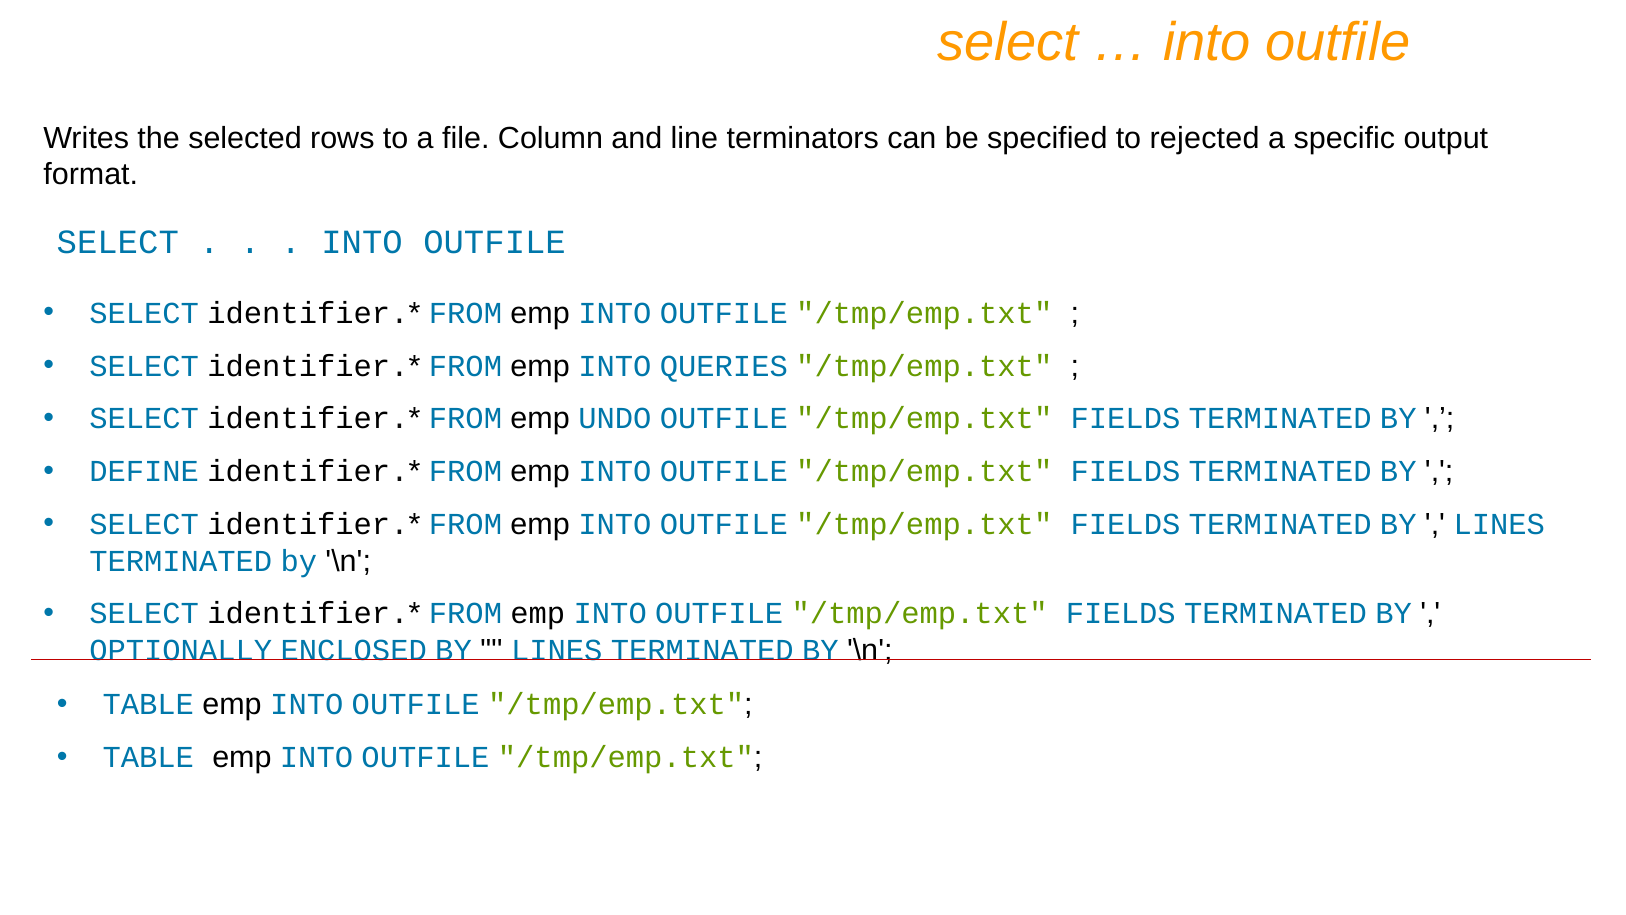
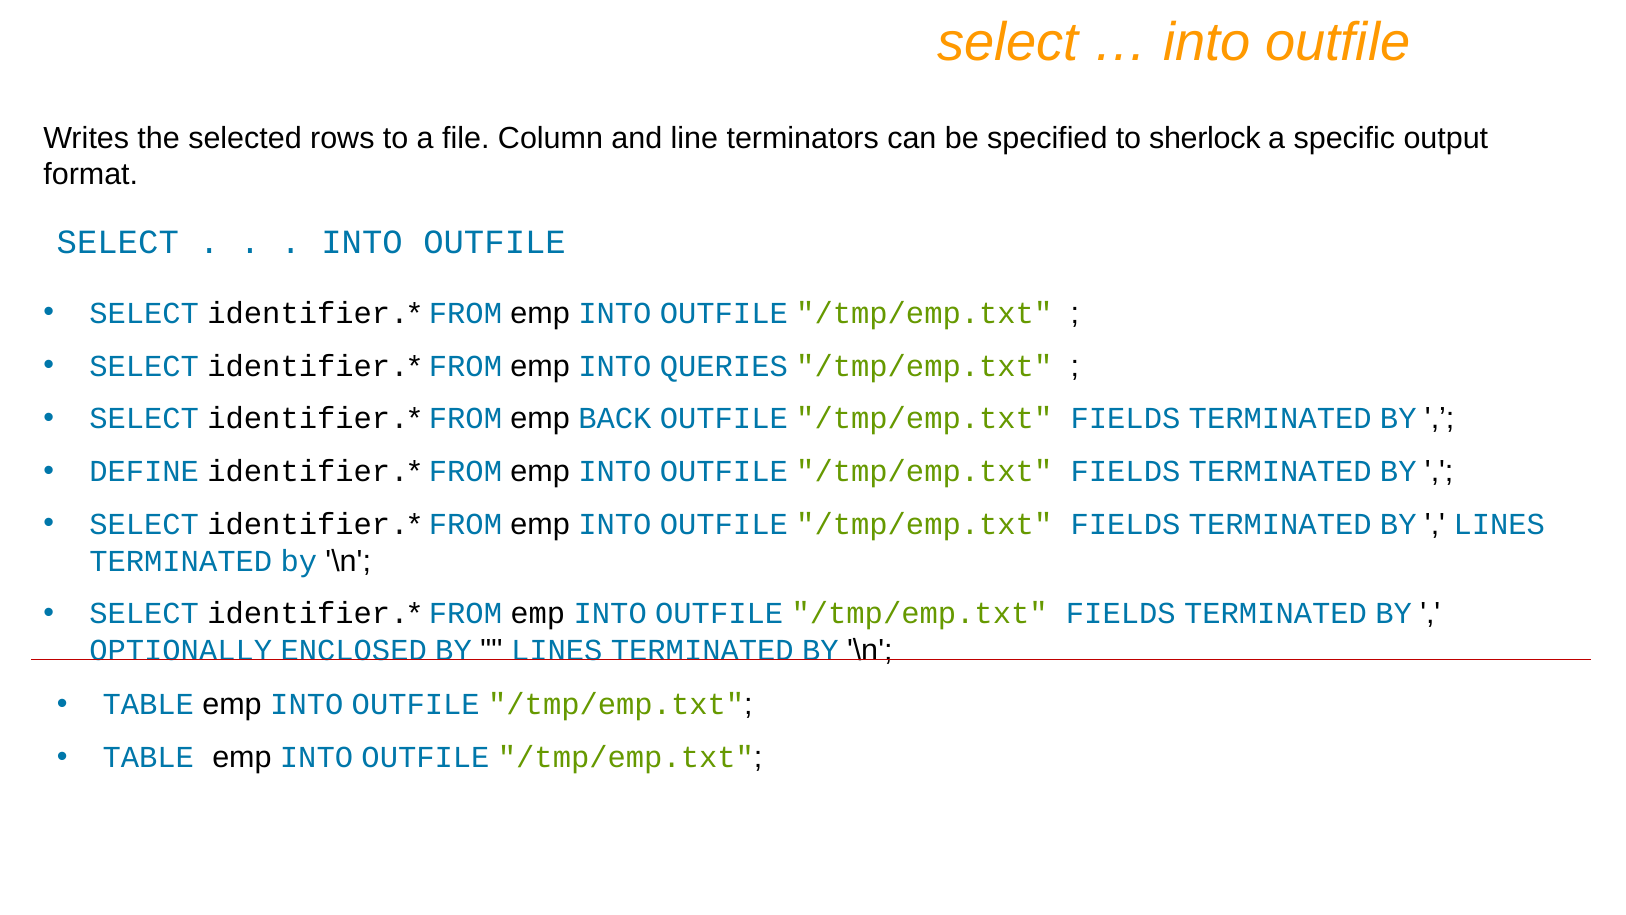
rejected: rejected -> sherlock
UNDO: UNDO -> BACK
